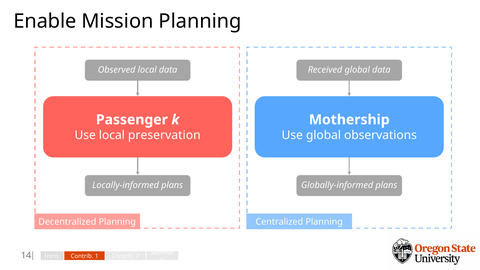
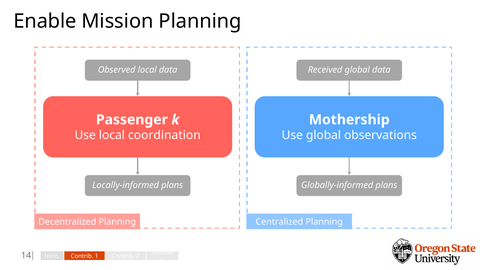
preservation: preservation -> coordination
